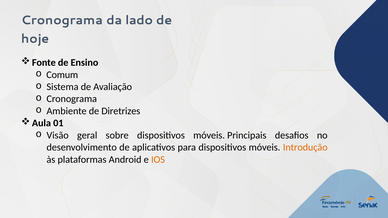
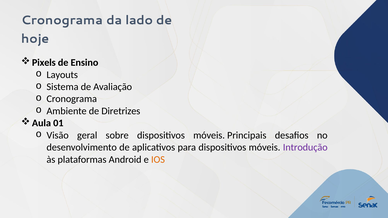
Fonte: Fonte -> Pixels
Comum: Comum -> Layouts
Introdução colour: orange -> purple
